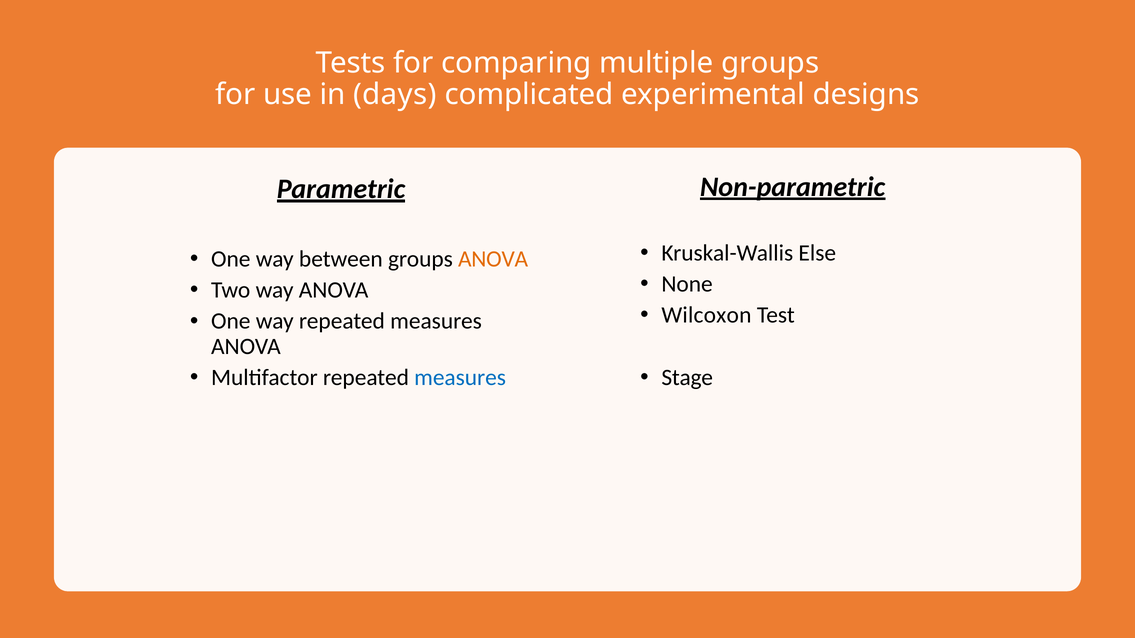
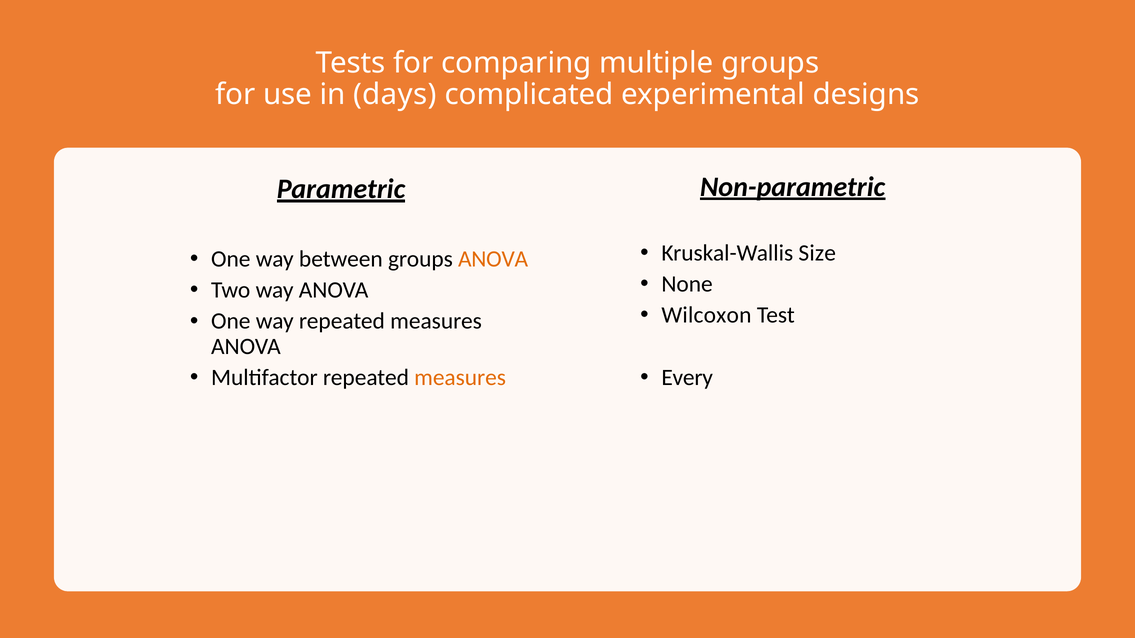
Else: Else -> Size
Stage: Stage -> Every
measures at (460, 378) colour: blue -> orange
